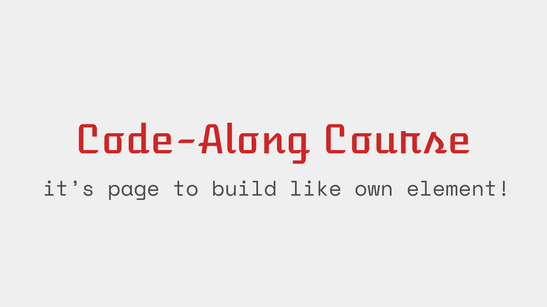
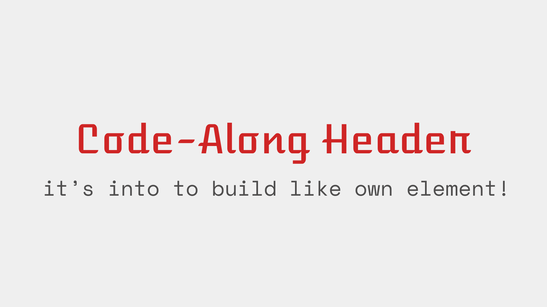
Course: Course -> Header
page: page -> into
